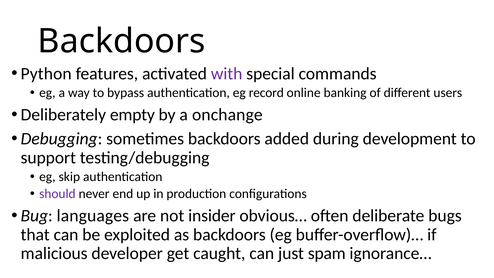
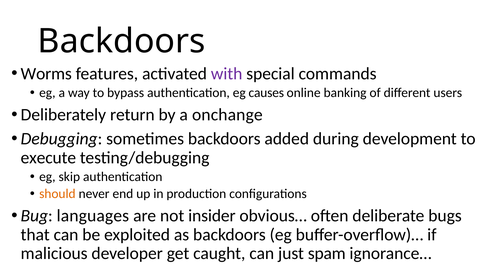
Python: Python -> Worms
record: record -> causes
empty: empty -> return
support: support -> execute
should colour: purple -> orange
